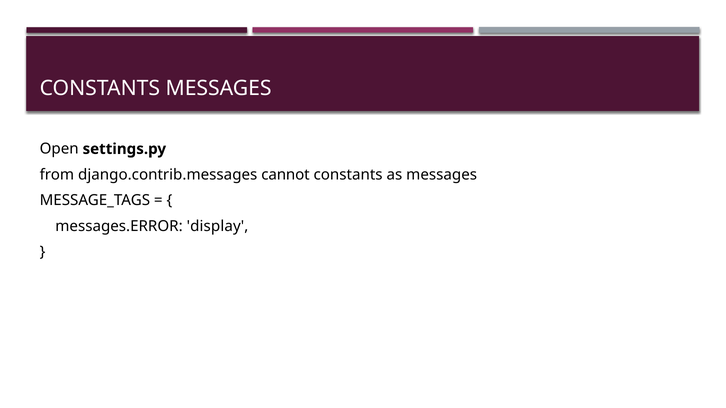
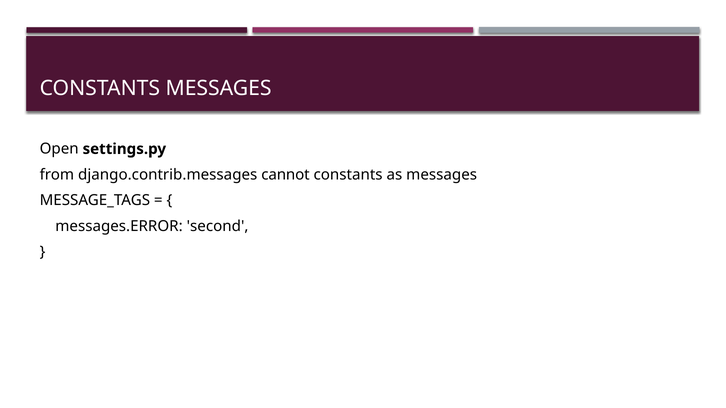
display: display -> second
